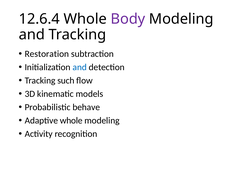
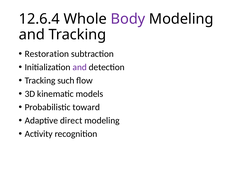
and at (80, 67) colour: blue -> purple
behave: behave -> toward
Adaptive whole: whole -> direct
